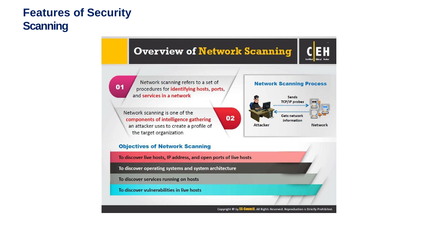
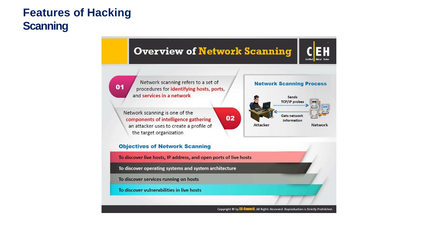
Security: Security -> Hacking
